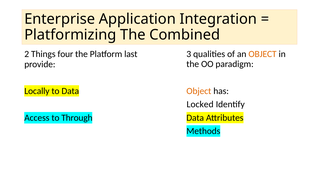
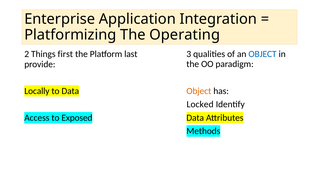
Combined: Combined -> Operating
OBJECT at (263, 54) colour: orange -> blue
four: four -> first
Through: Through -> Exposed
